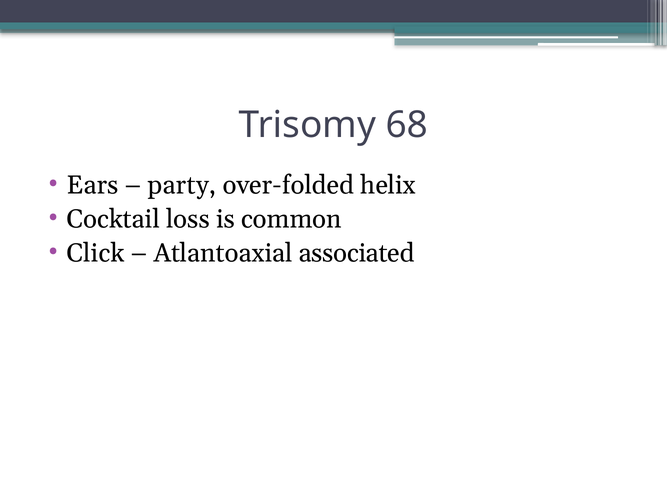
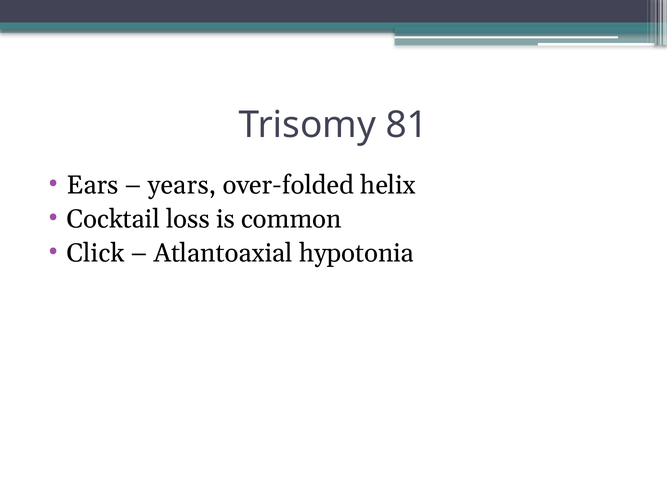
68: 68 -> 81
party: party -> years
associated: associated -> hypotonia
